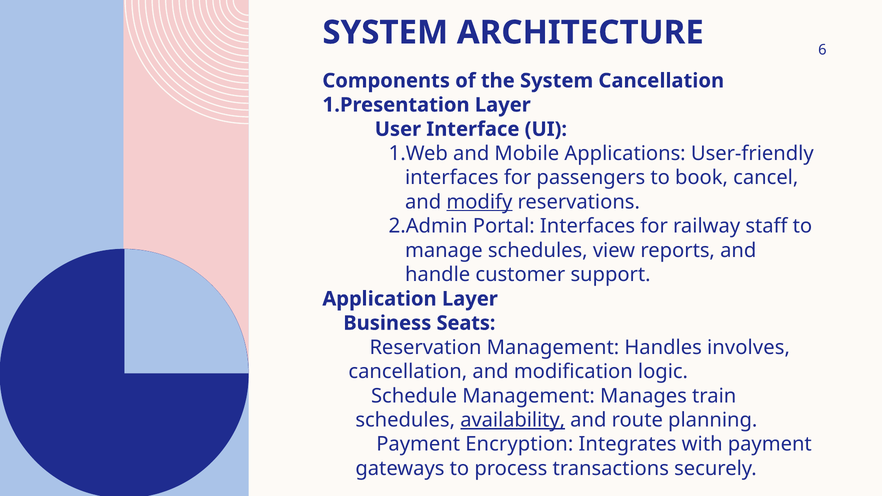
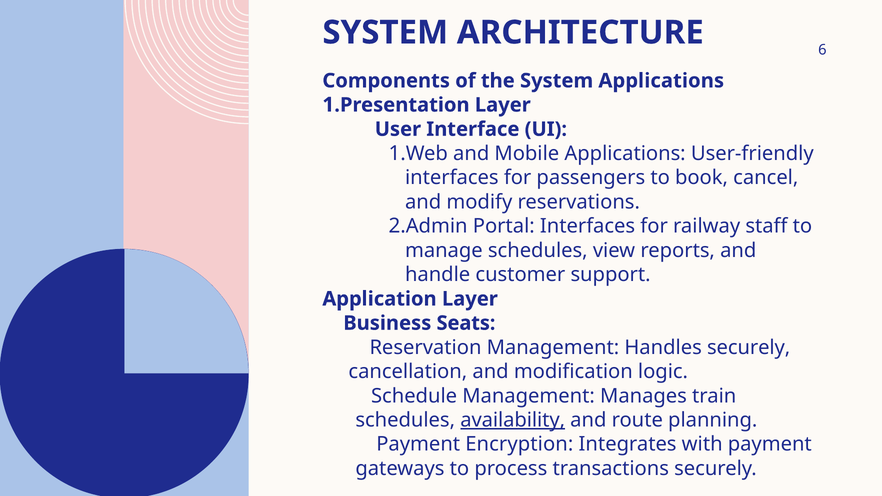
System Cancellation: Cancellation -> Applications
modify underline: present -> none
Handles involves: involves -> securely
